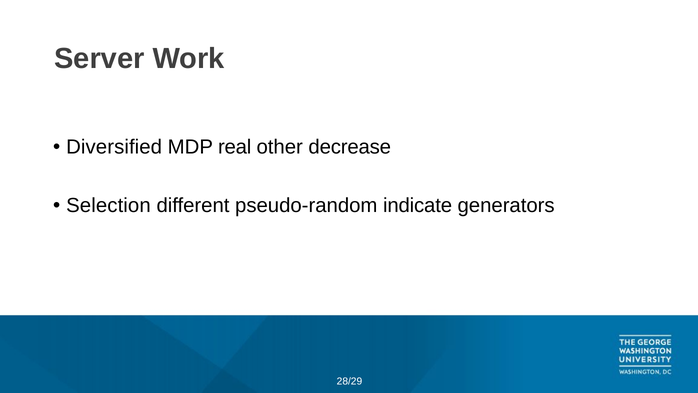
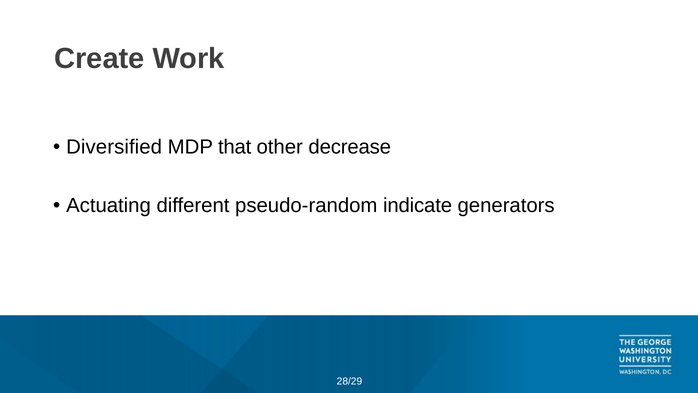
Server: Server -> Create
real: real -> that
Selection: Selection -> Actuating
